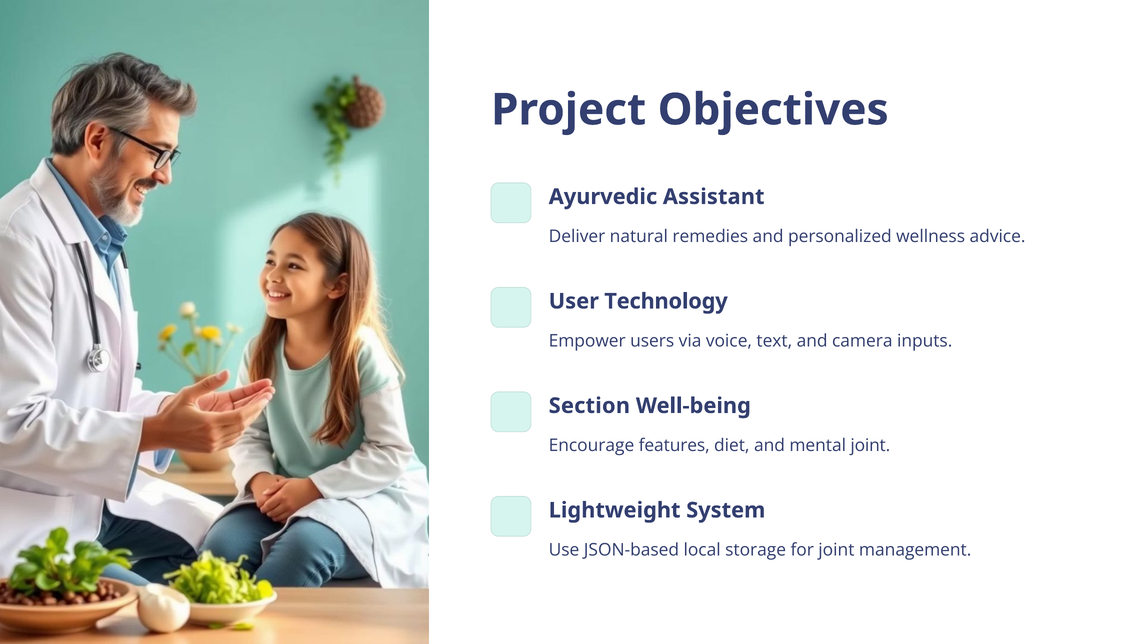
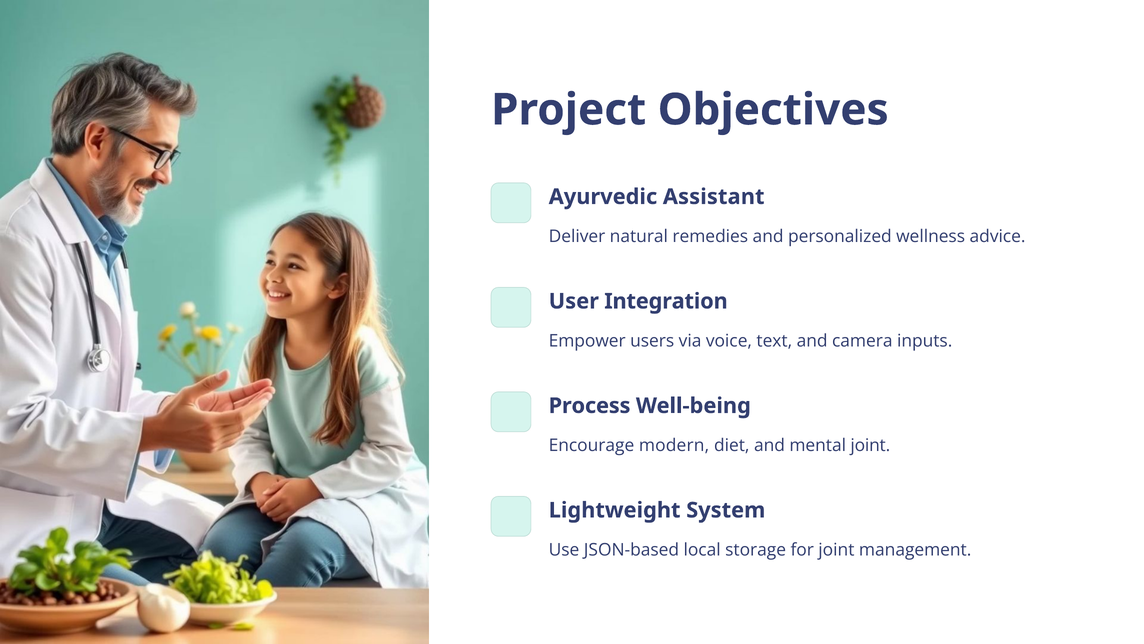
Technology: Technology -> Integration
Section: Section -> Process
features: features -> modern
